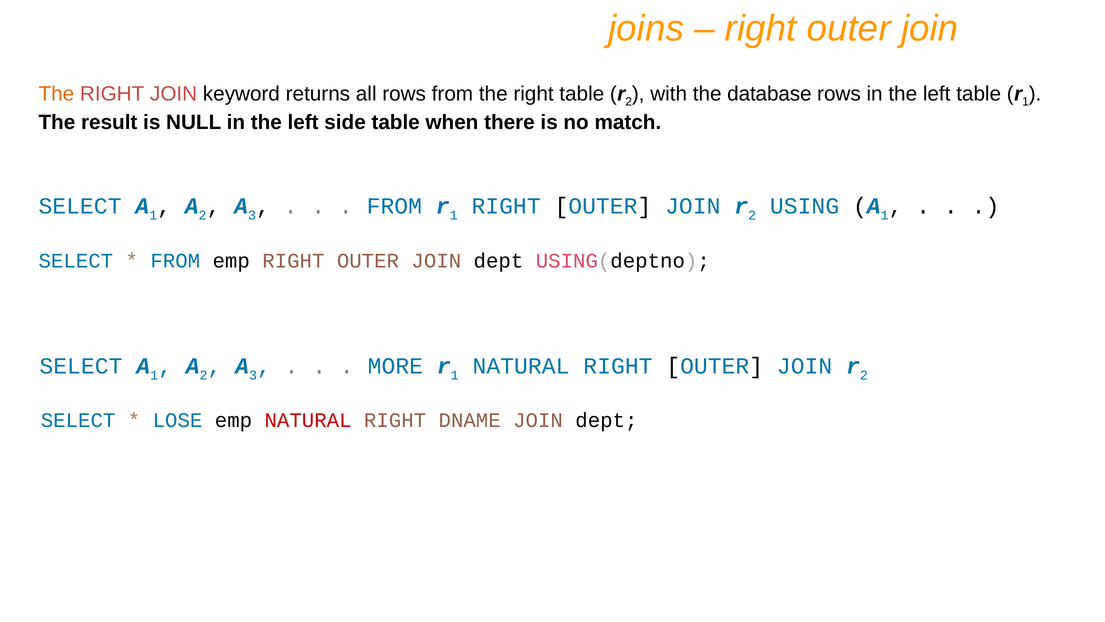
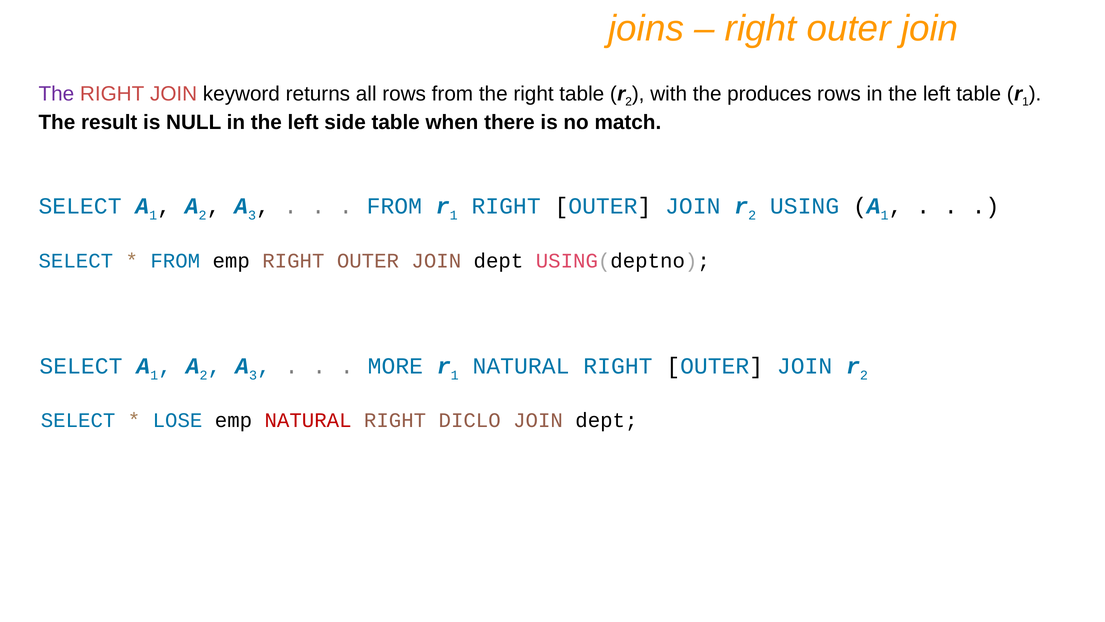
The at (56, 94) colour: orange -> purple
database: database -> produces
DNAME: DNAME -> DICLO
